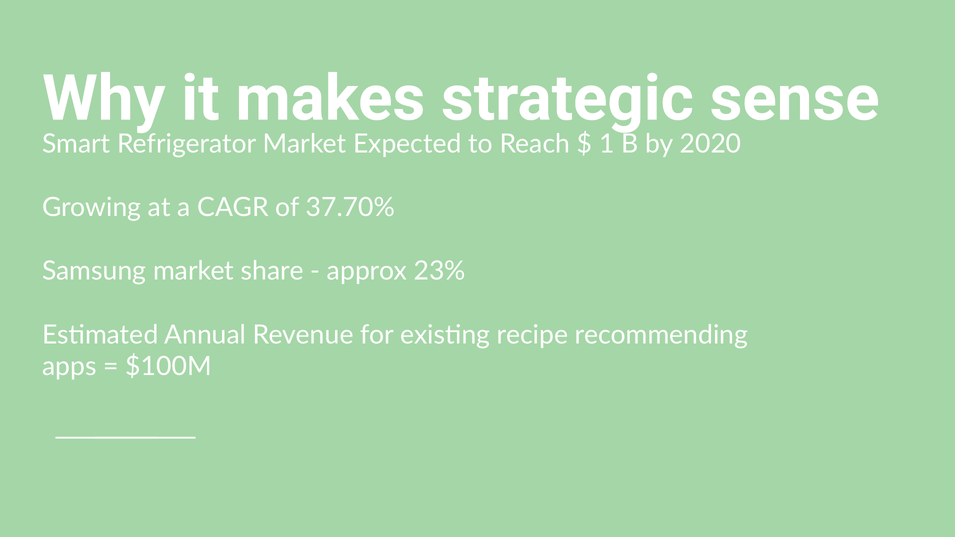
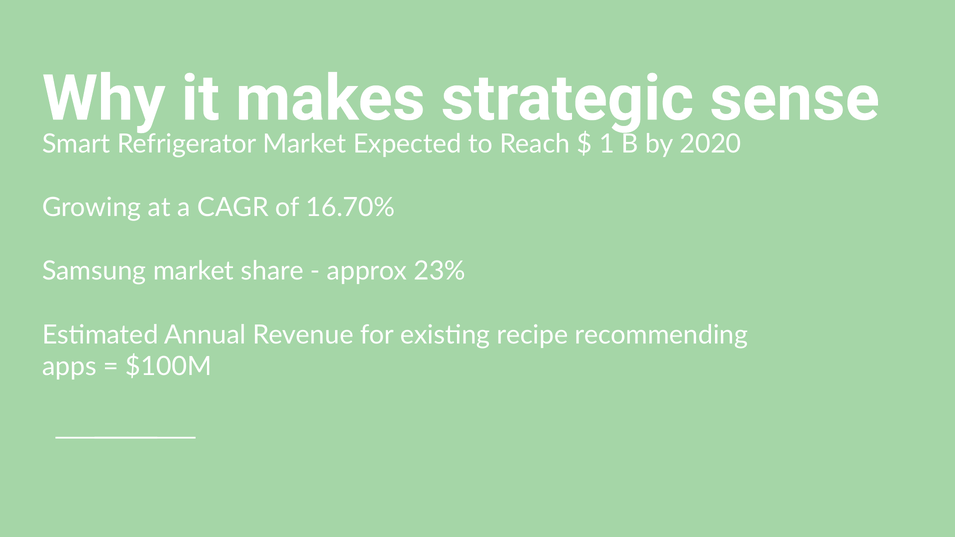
37.70%: 37.70% -> 16.70%
